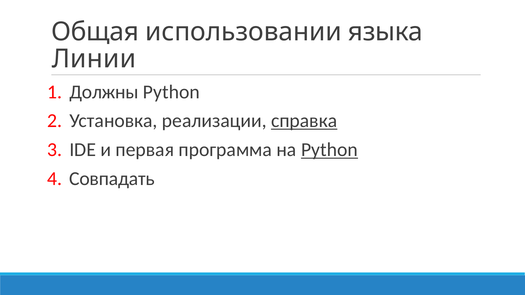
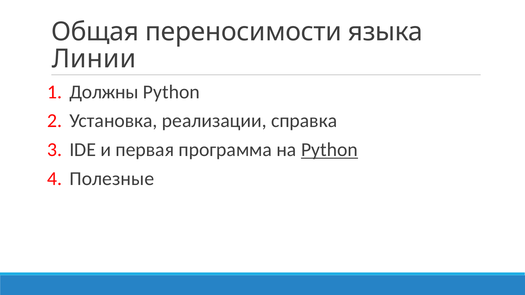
использовании: использовании -> переносимости
справка underline: present -> none
Совпадать: Совпадать -> Полезные
